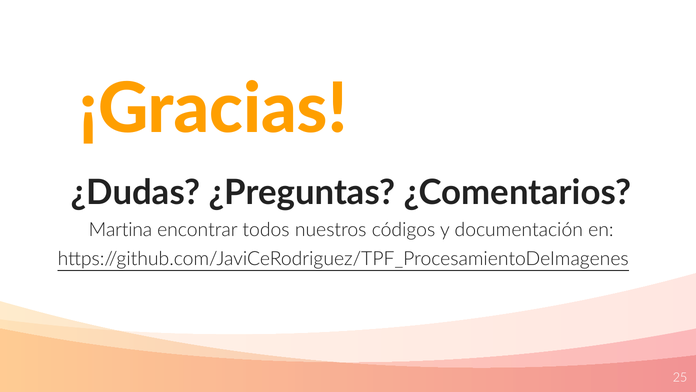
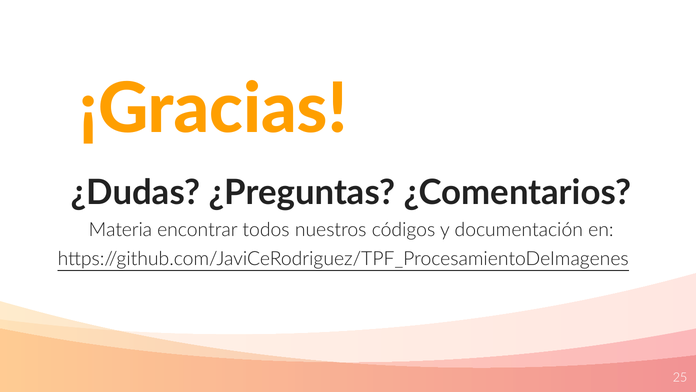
Martina: Martina -> Materia
